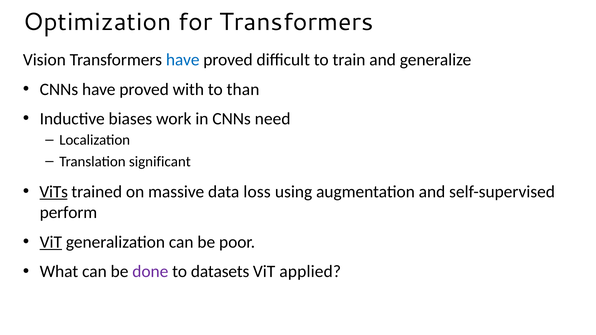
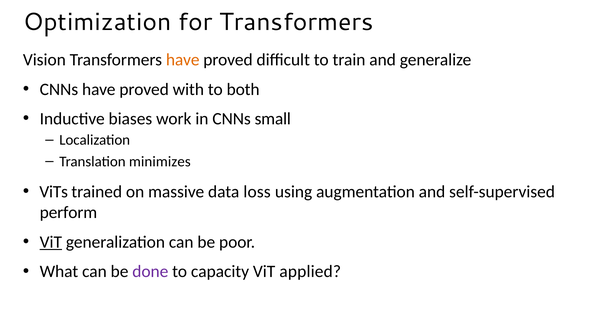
have at (183, 60) colour: blue -> orange
than: than -> both
need: need -> small
significant: significant -> minimizes
ViTs underline: present -> none
datasets: datasets -> capacity
